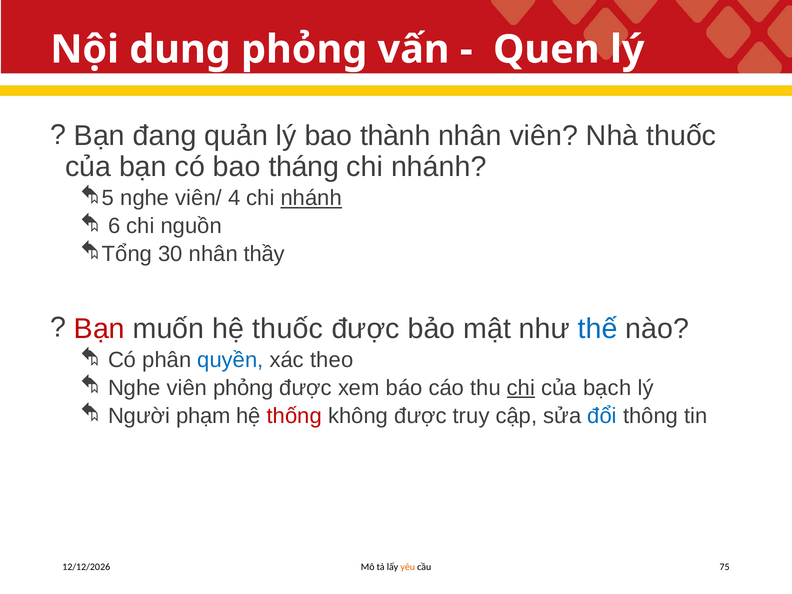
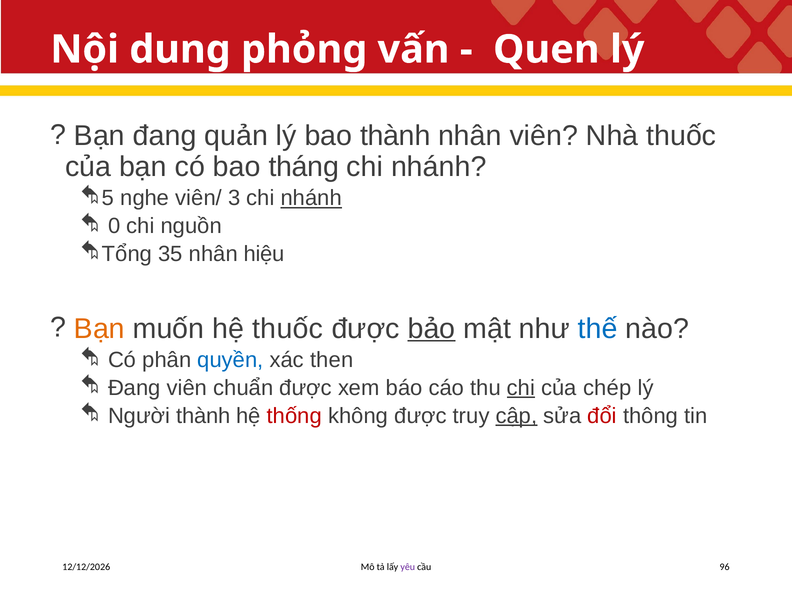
4: 4 -> 3
6: 6 -> 0
30: 30 -> 35
thầy: thầy -> hiệu
Bạn at (99, 329) colour: red -> orange
bảo underline: none -> present
theo: theo -> then
Nghe at (134, 388): Nghe -> Đang
viên phỏng: phỏng -> chuẩn
bạch: bạch -> chép
Người phạm: phạm -> thành
cập underline: none -> present
đổi colour: blue -> red
yêu colour: orange -> purple
75: 75 -> 96
